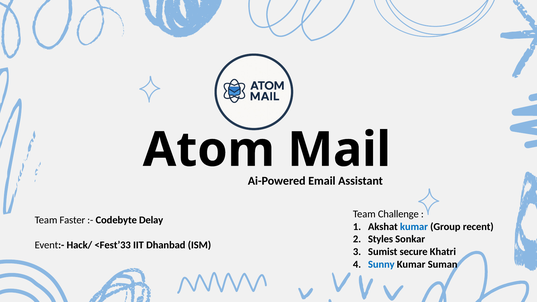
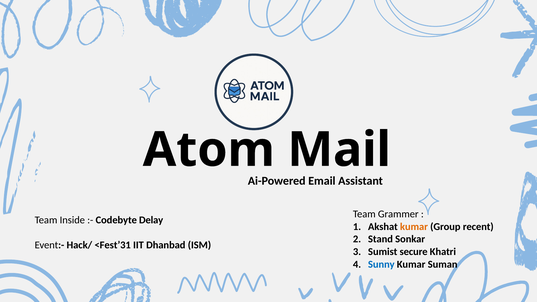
Challenge: Challenge -> Grammer
Faster: Faster -> Inside
kumar at (414, 227) colour: blue -> orange
Styles: Styles -> Stand
<Fest’33: <Fest’33 -> <Fest’31
